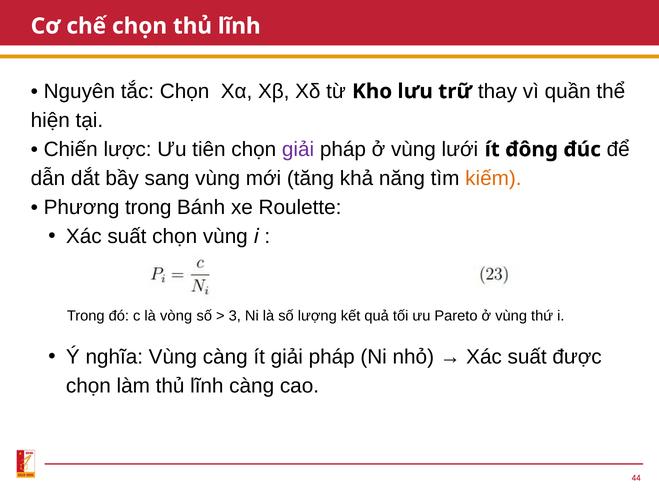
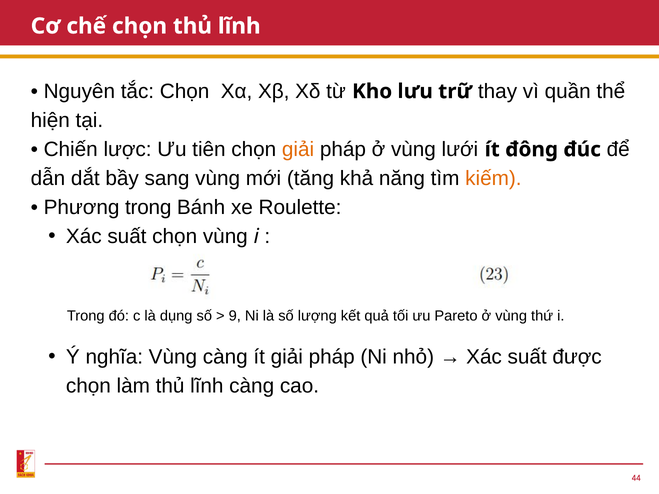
giải at (298, 150) colour: purple -> orange
vòng: vòng -> dụng
3: 3 -> 9
